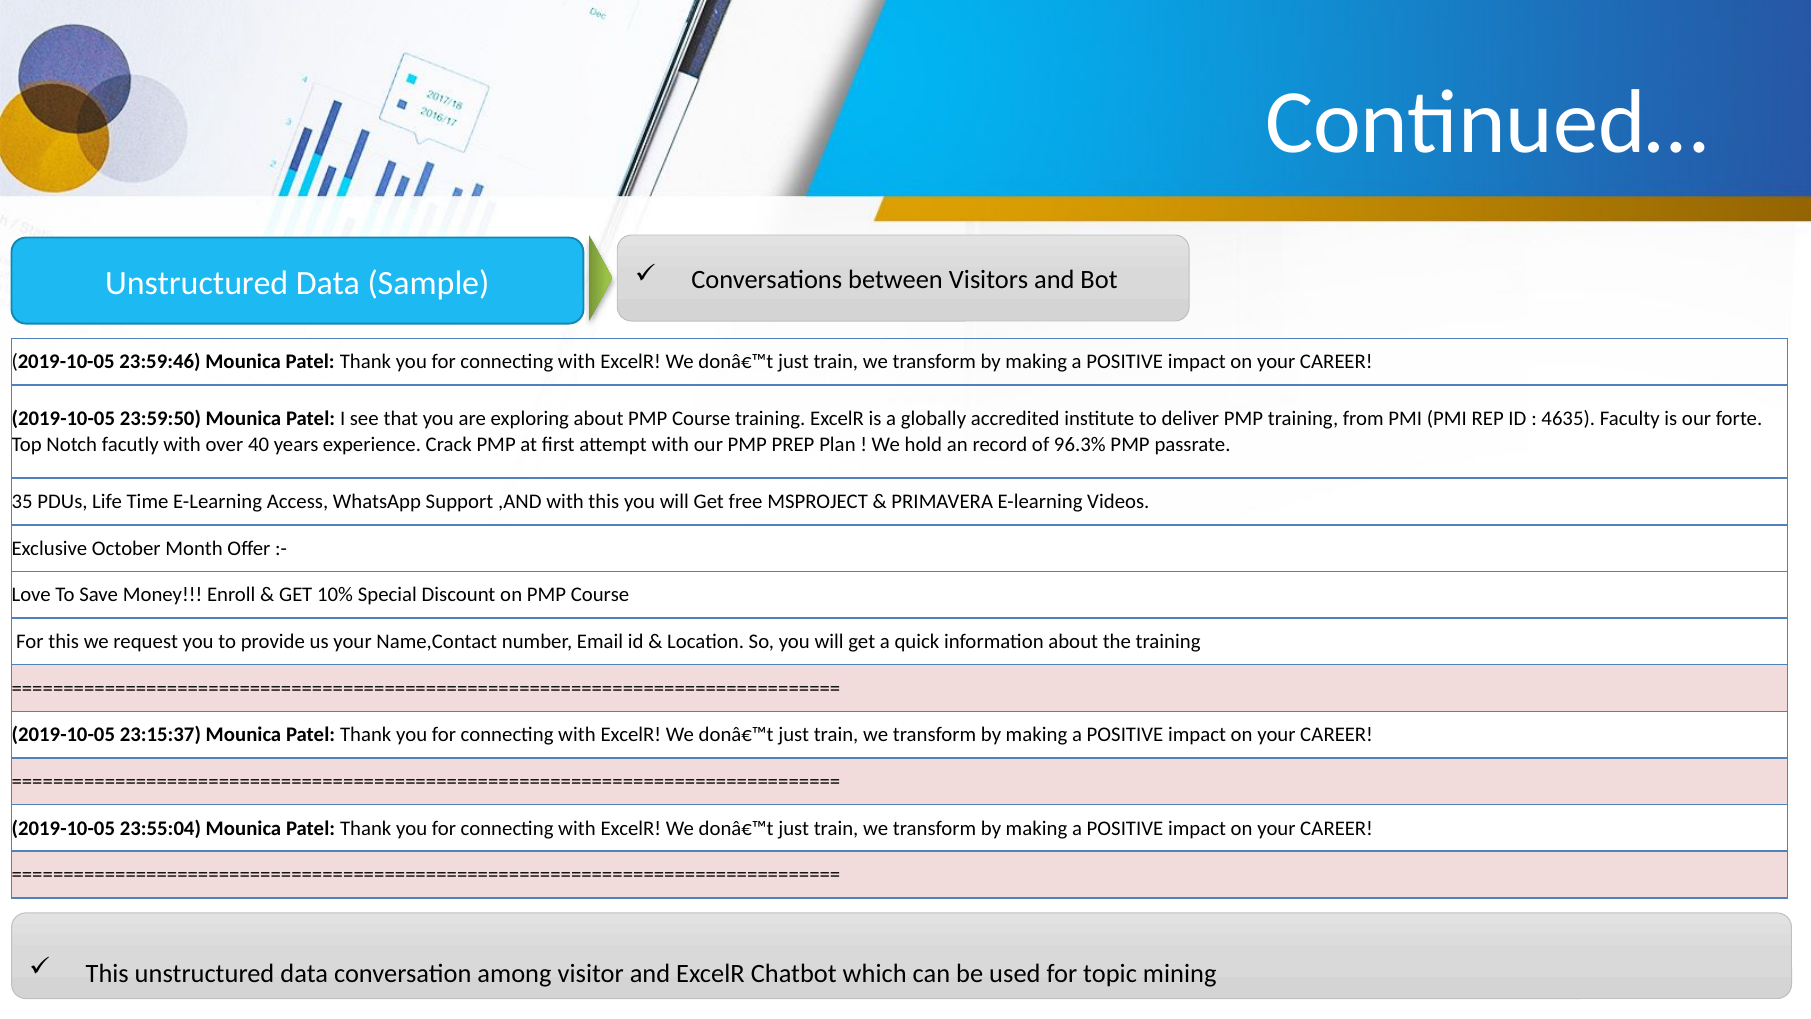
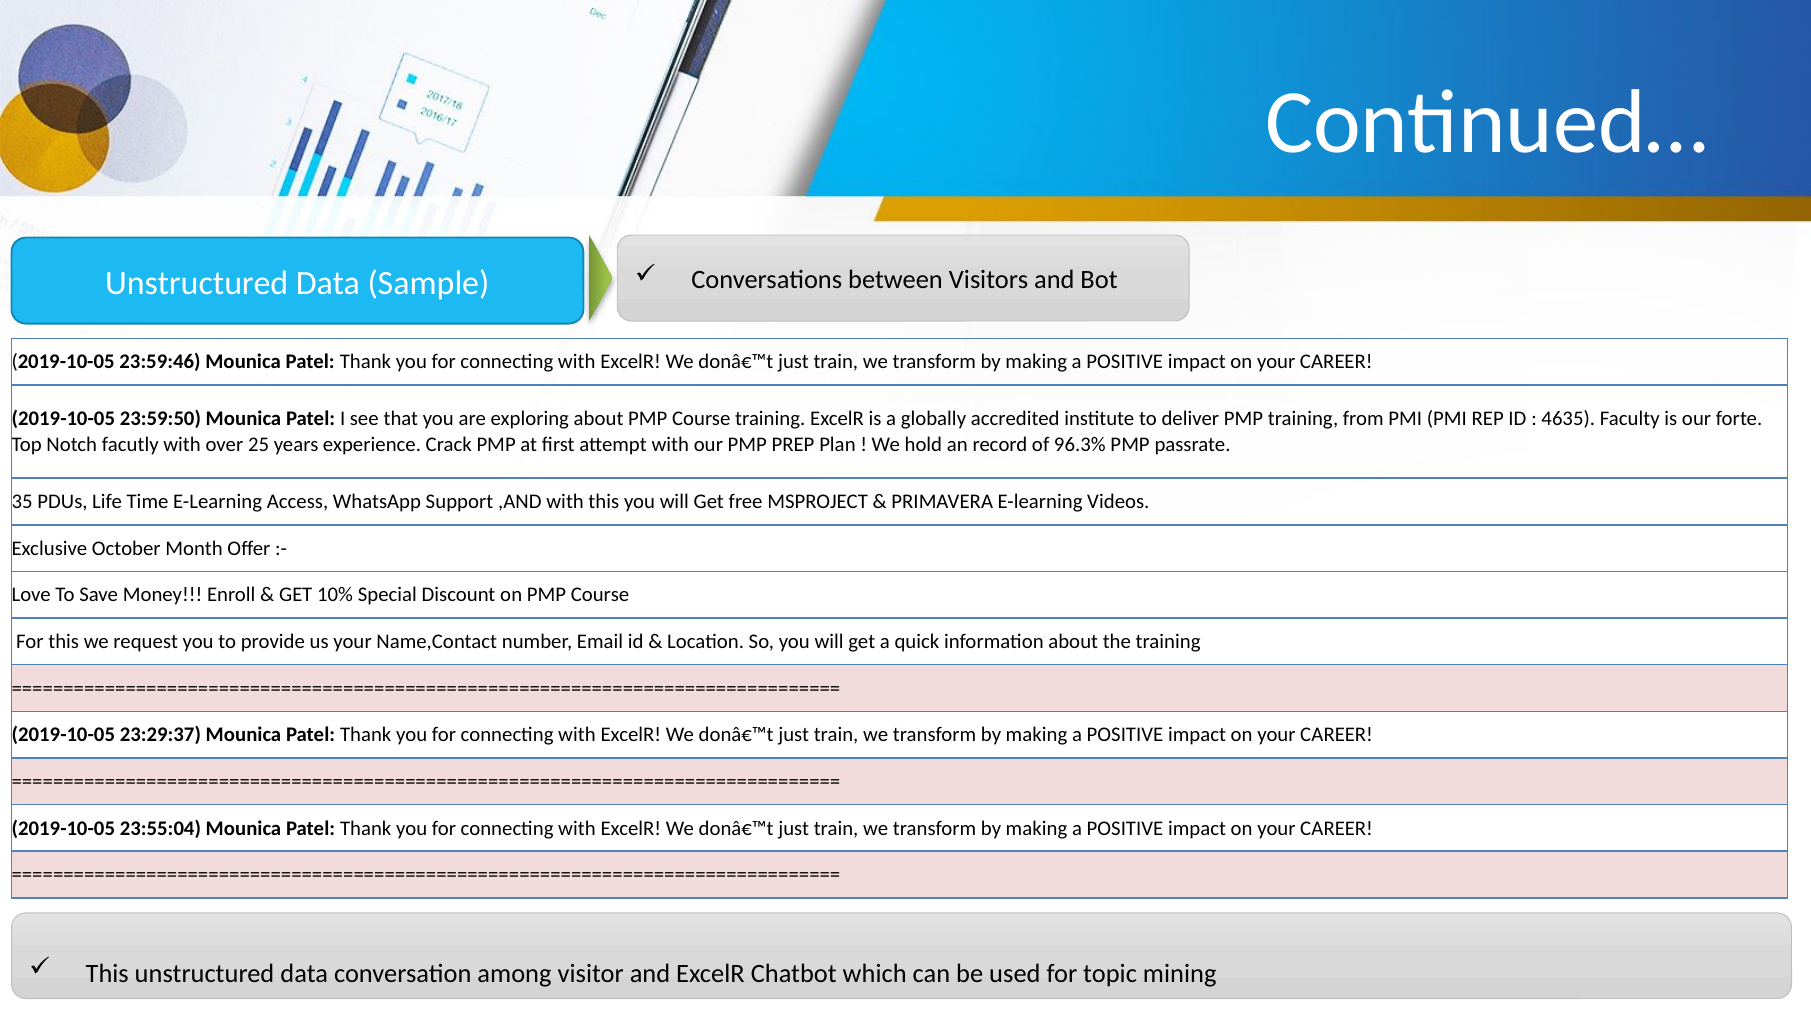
40: 40 -> 25
23:15:37: 23:15:37 -> 23:29:37
